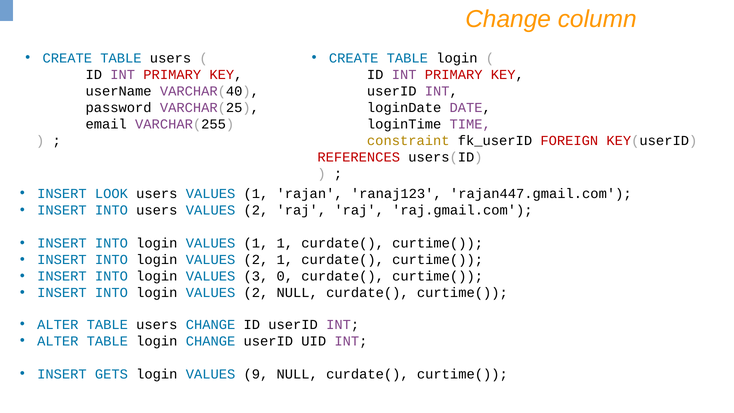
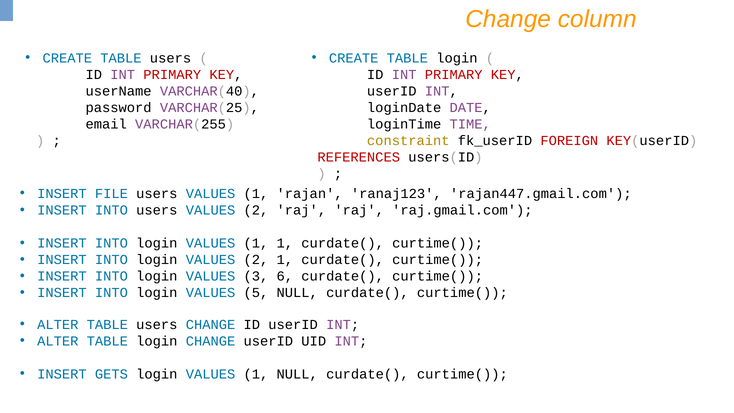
LOOK: LOOK -> FILE
0: 0 -> 6
2 at (256, 293): 2 -> 5
9 at (256, 374): 9 -> 1
